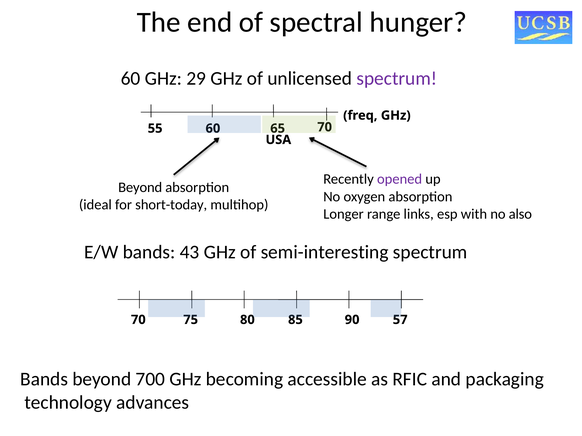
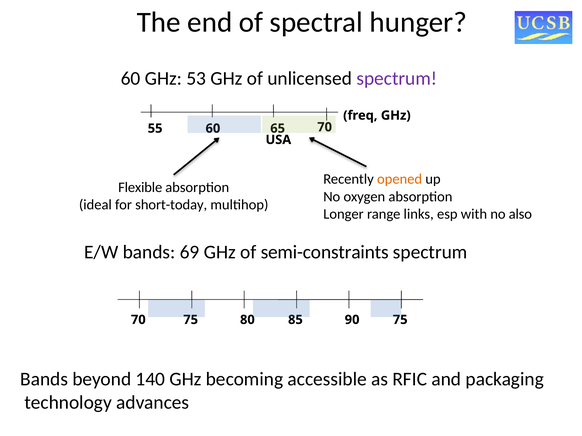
29: 29 -> 53
opened colour: purple -> orange
Beyond at (140, 188): Beyond -> Flexible
43: 43 -> 69
semi-interesting: semi-interesting -> semi-constraints
90 57: 57 -> 75
700: 700 -> 140
